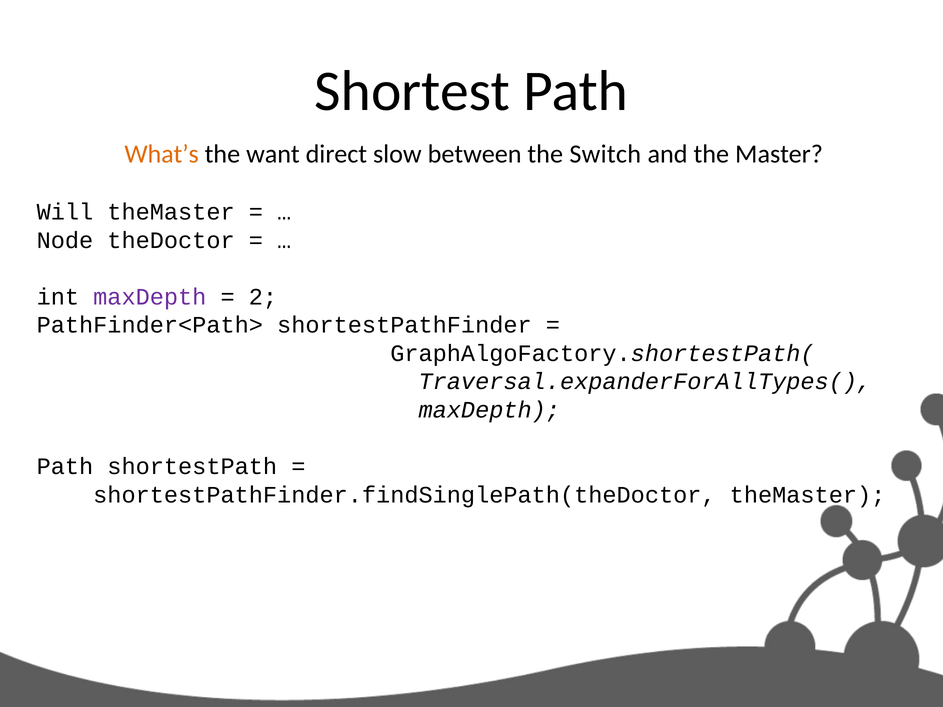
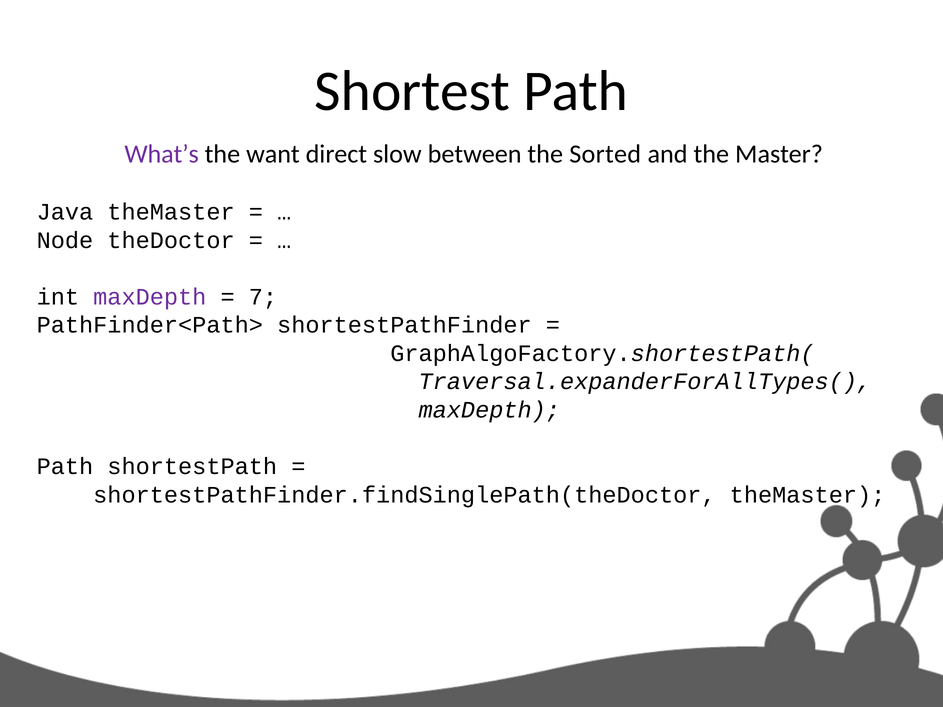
What’s colour: orange -> purple
Switch: Switch -> Sorted
Will: Will -> Java
2: 2 -> 7
